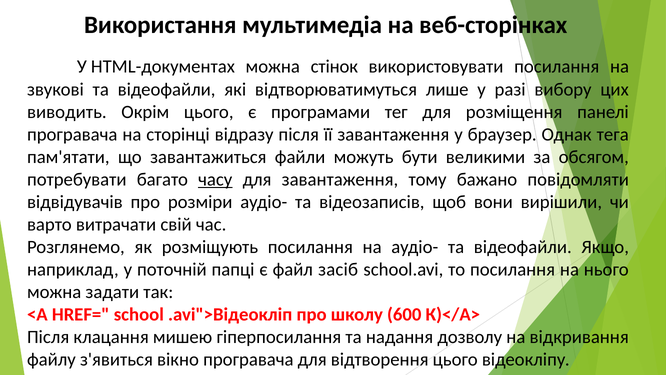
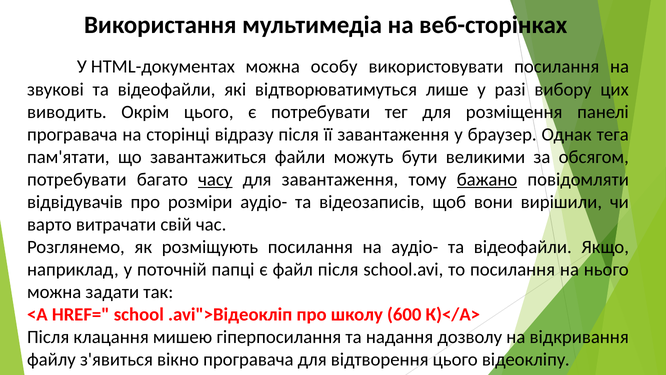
стінок: стінок -> особу
є програмами: програмами -> потребувати
бажано underline: none -> present
файл засіб: засіб -> після
